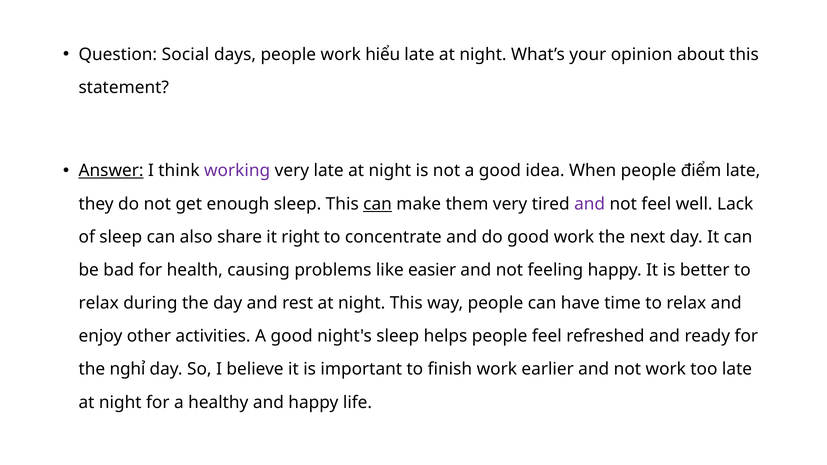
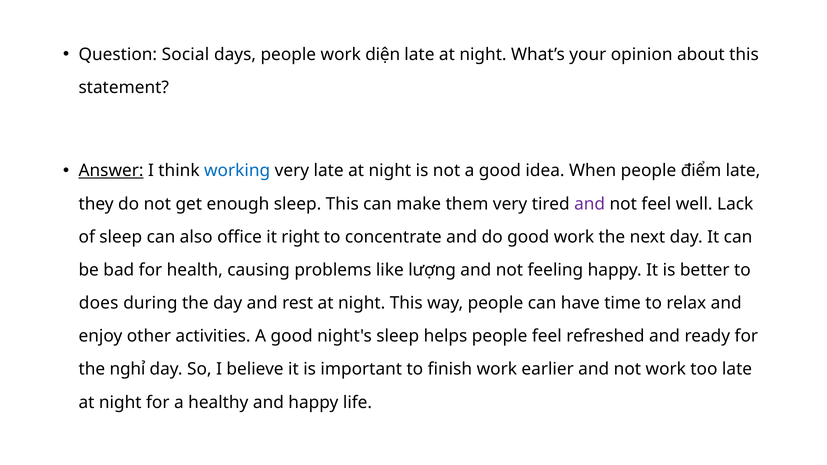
hiểu: hiểu -> diện
working colour: purple -> blue
can at (378, 204) underline: present -> none
share: share -> office
easier: easier -> lượng
relax at (99, 303): relax -> does
